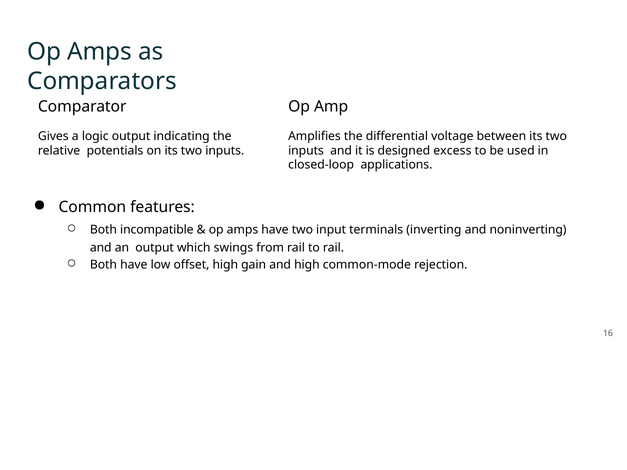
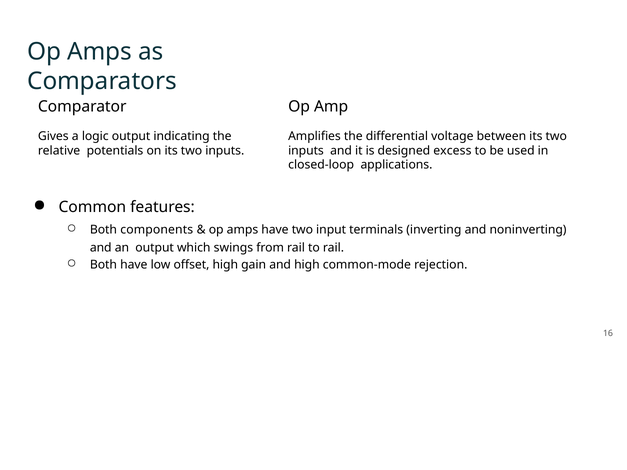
incompatible: incompatible -> components
